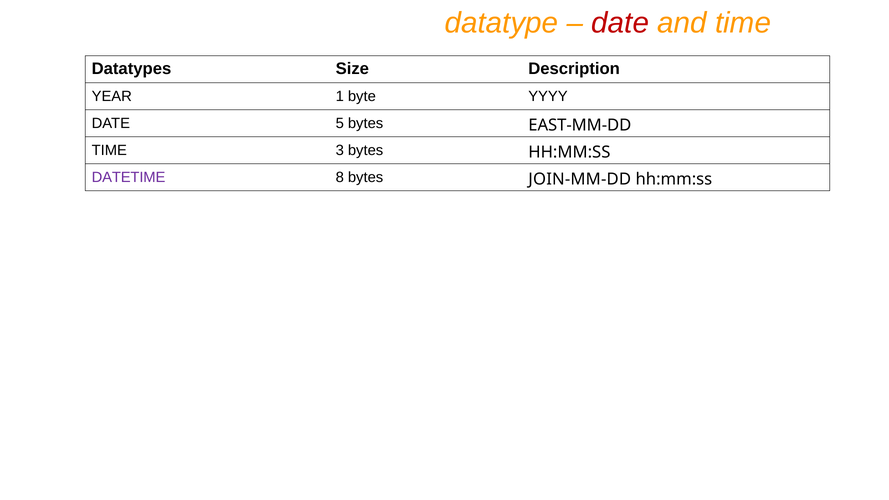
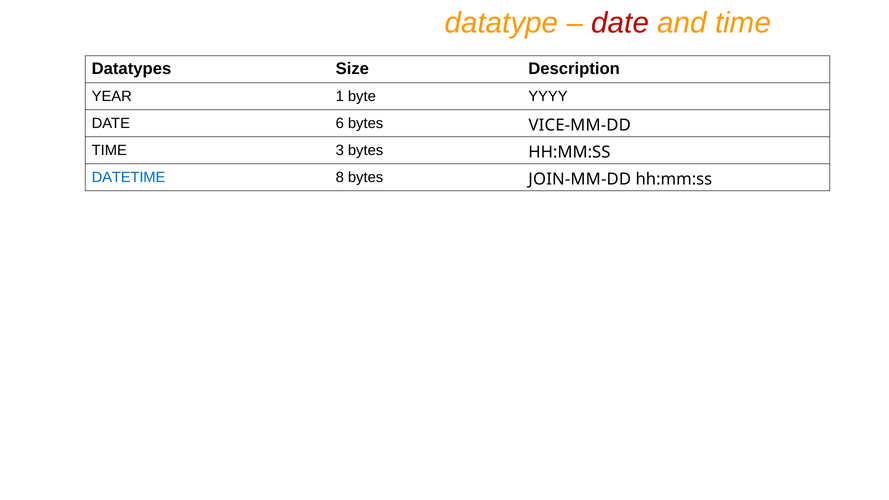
5: 5 -> 6
EAST-MM-DD: EAST-MM-DD -> VICE-MM-DD
DATETIME colour: purple -> blue
